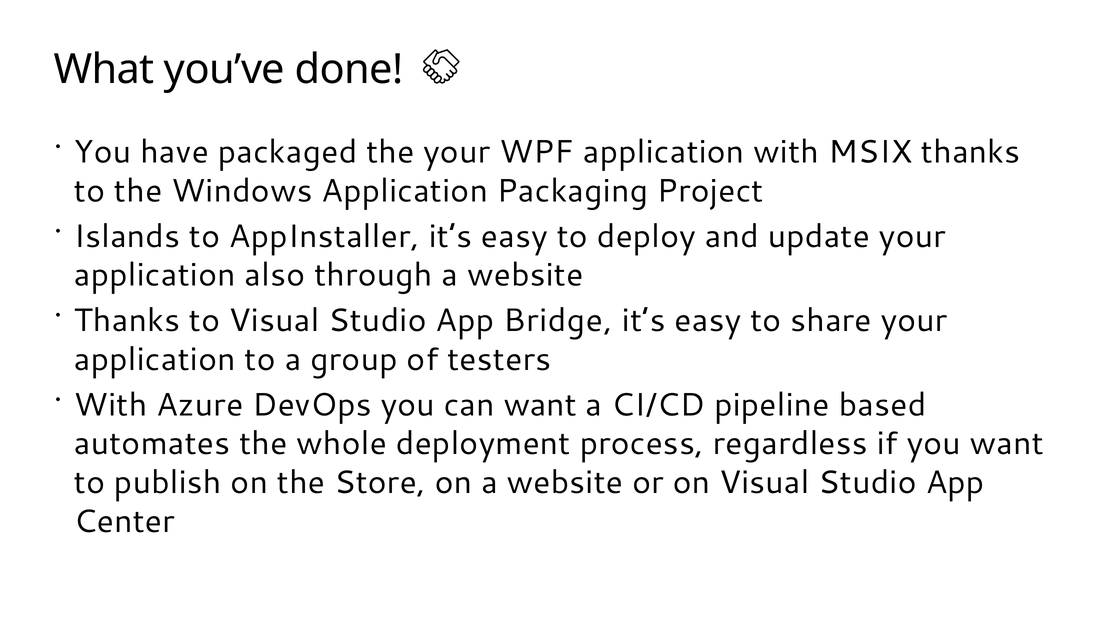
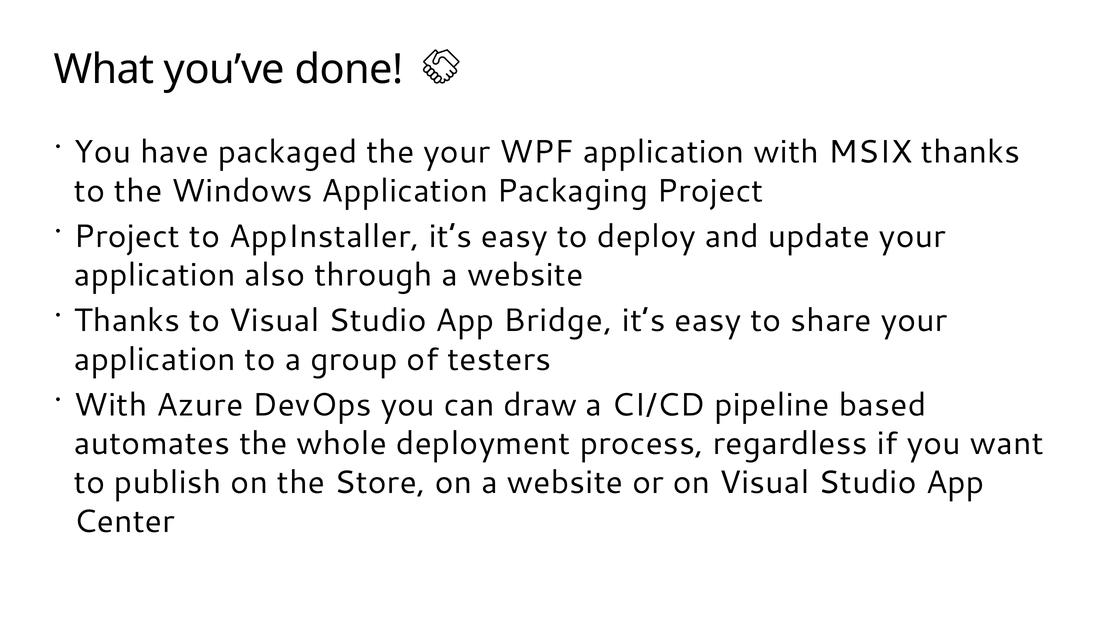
Islands at (127, 236): Islands -> Project
can want: want -> draw
